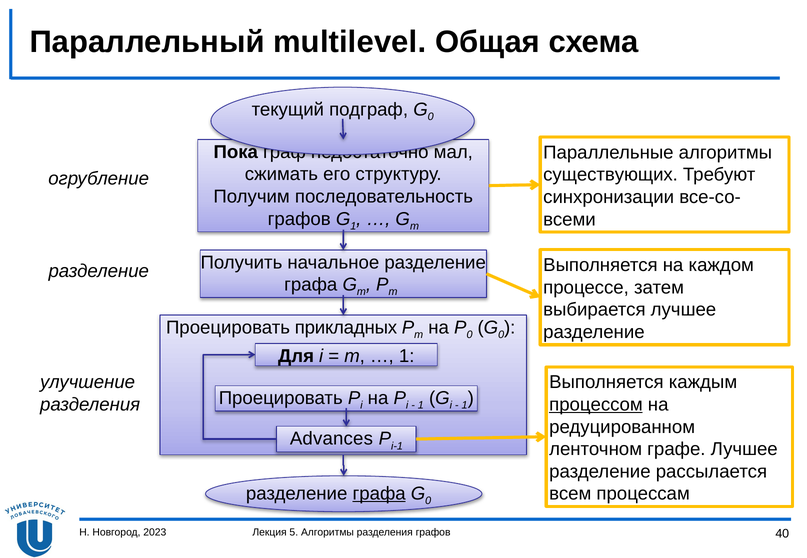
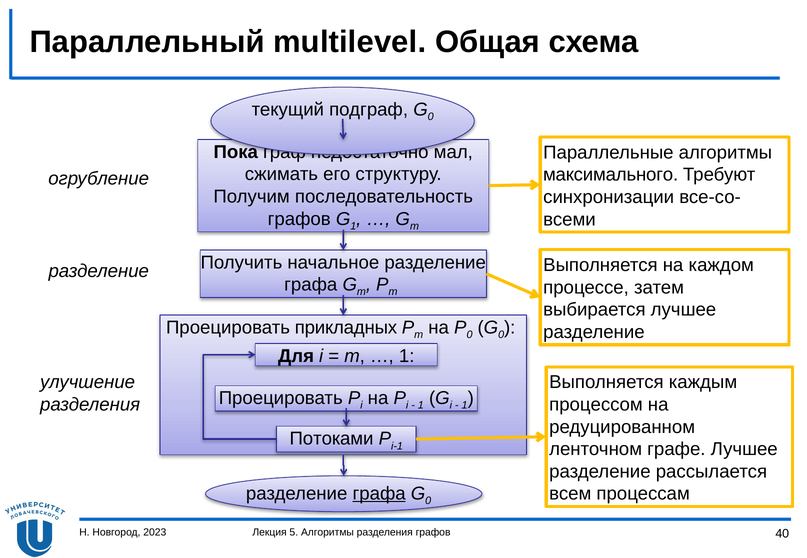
существующих: существующих -> максимального
процессом underline: present -> none
Advances: Advances -> Потоками
